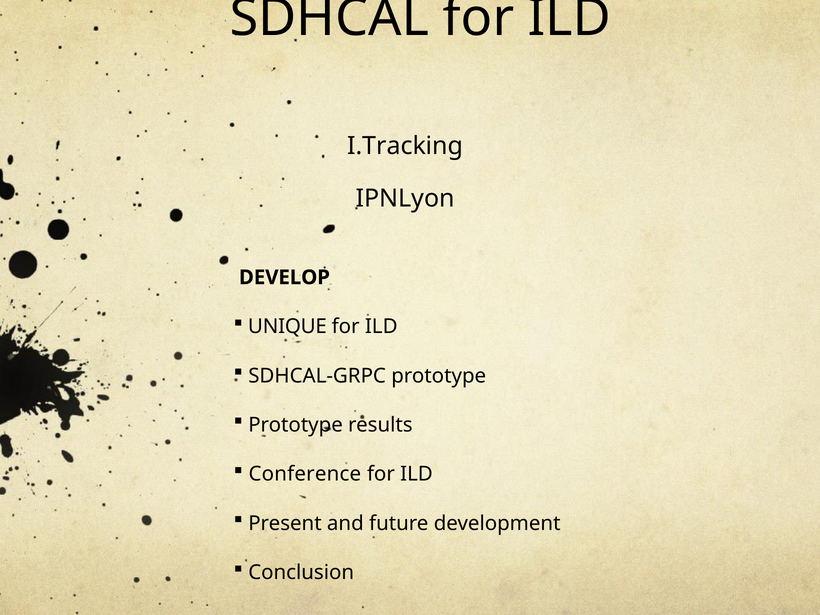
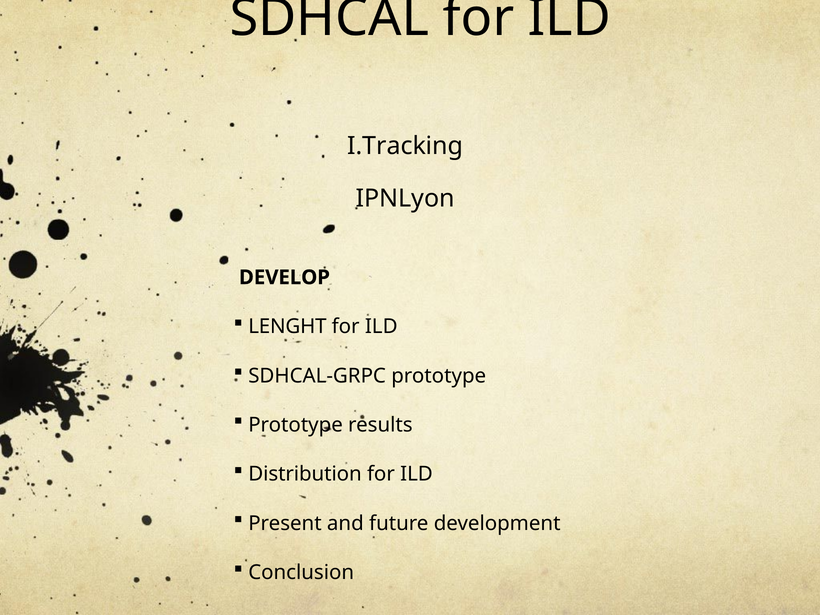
UNIQUE: UNIQUE -> LENGHT
Conference: Conference -> Distribution
